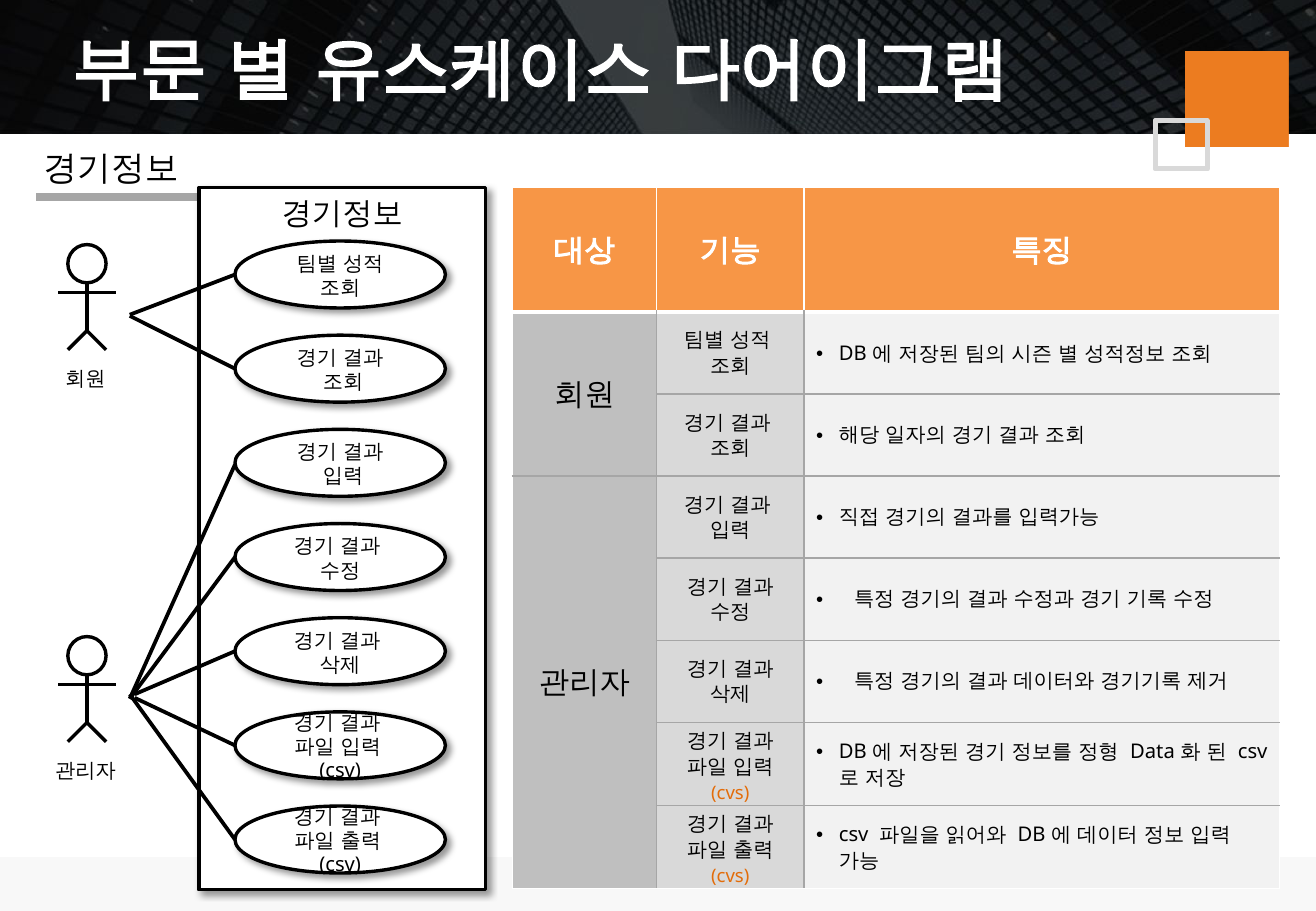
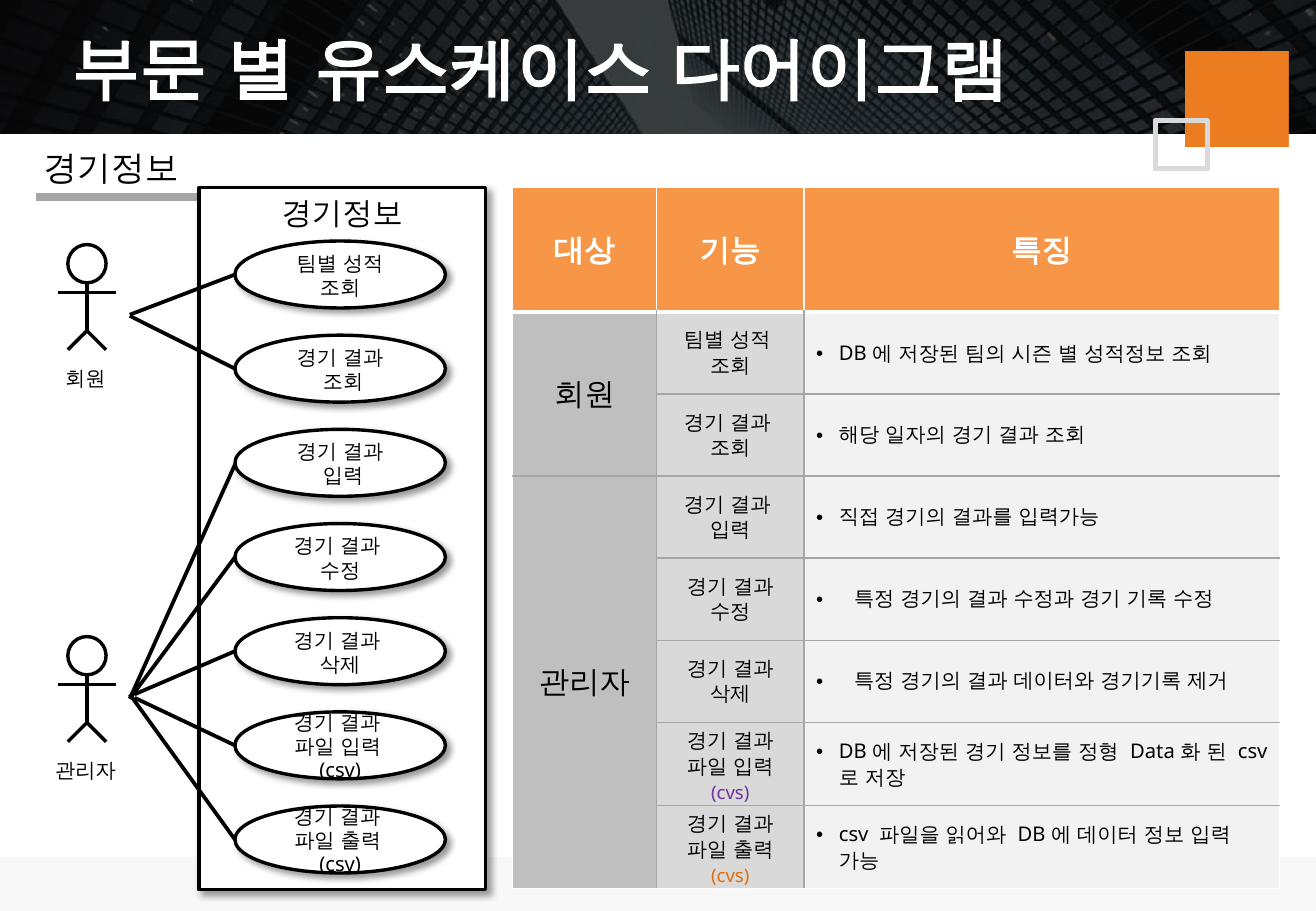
cvs at (730, 793) colour: orange -> purple
